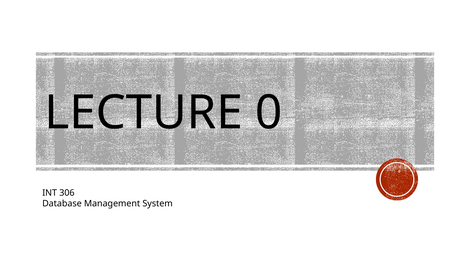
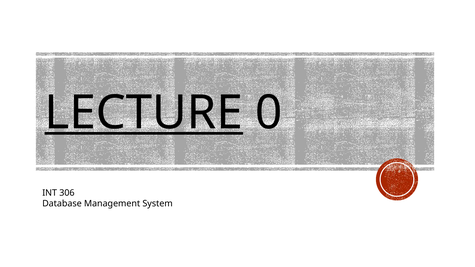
LECTURE underline: none -> present
